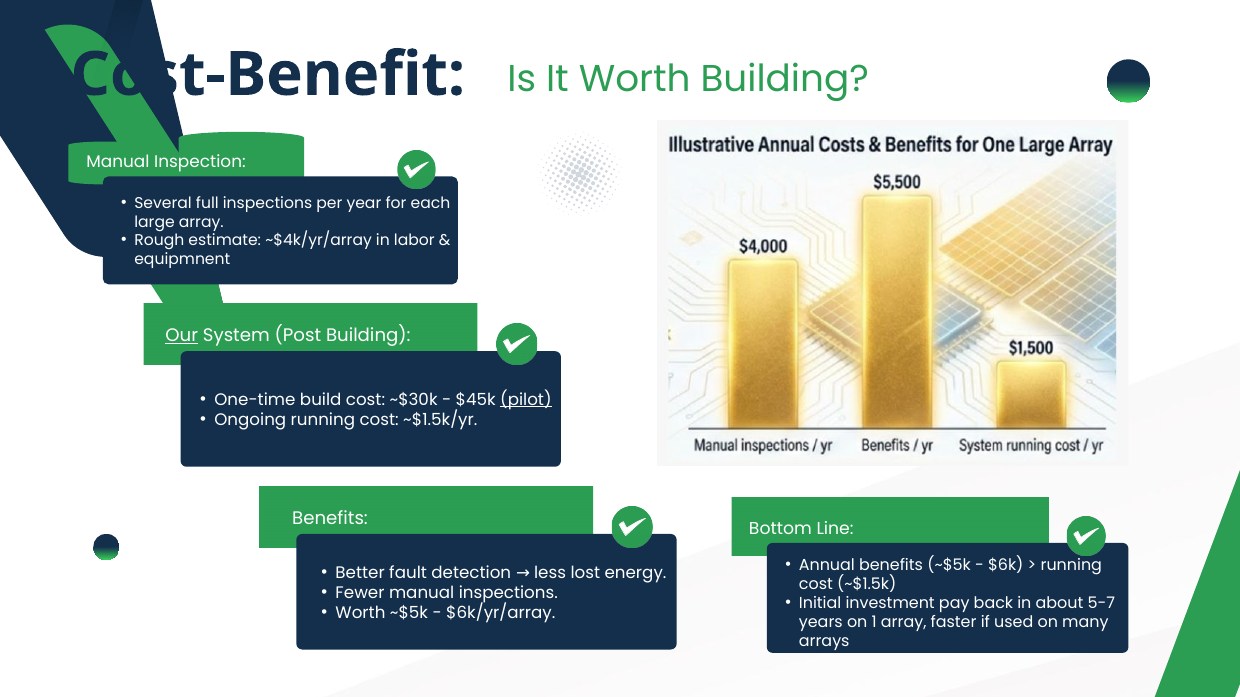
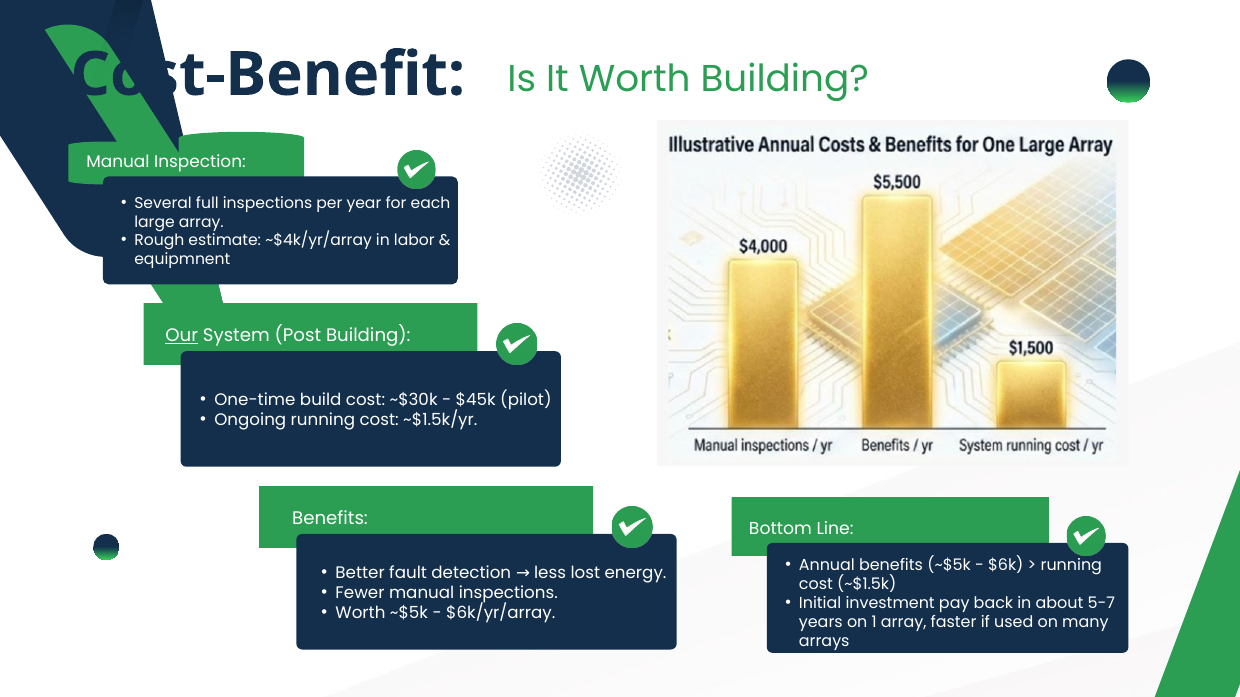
pilot underline: present -> none
